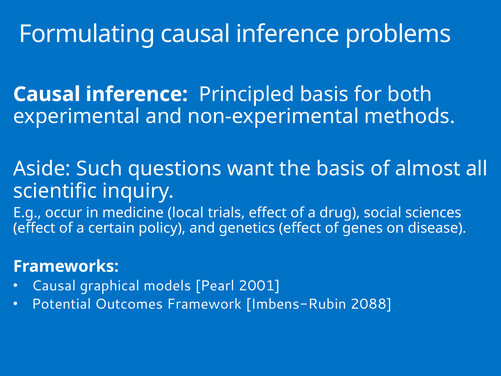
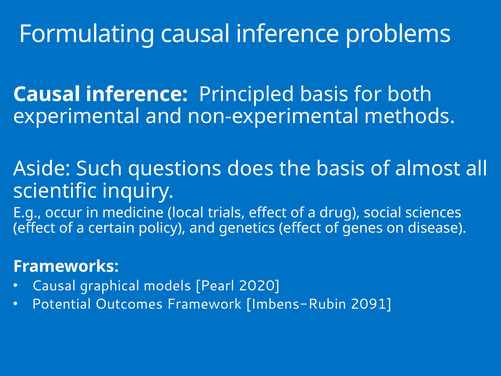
want: want -> does
2001: 2001 -> 2020
2088: 2088 -> 2091
